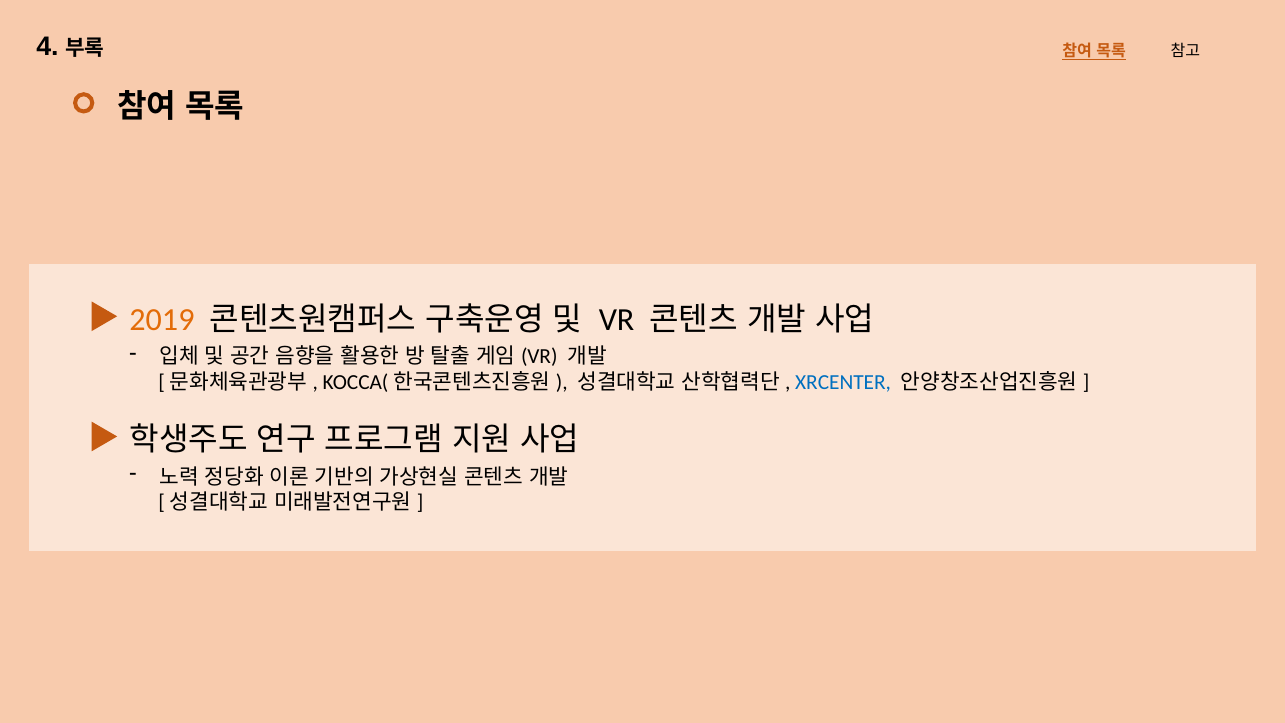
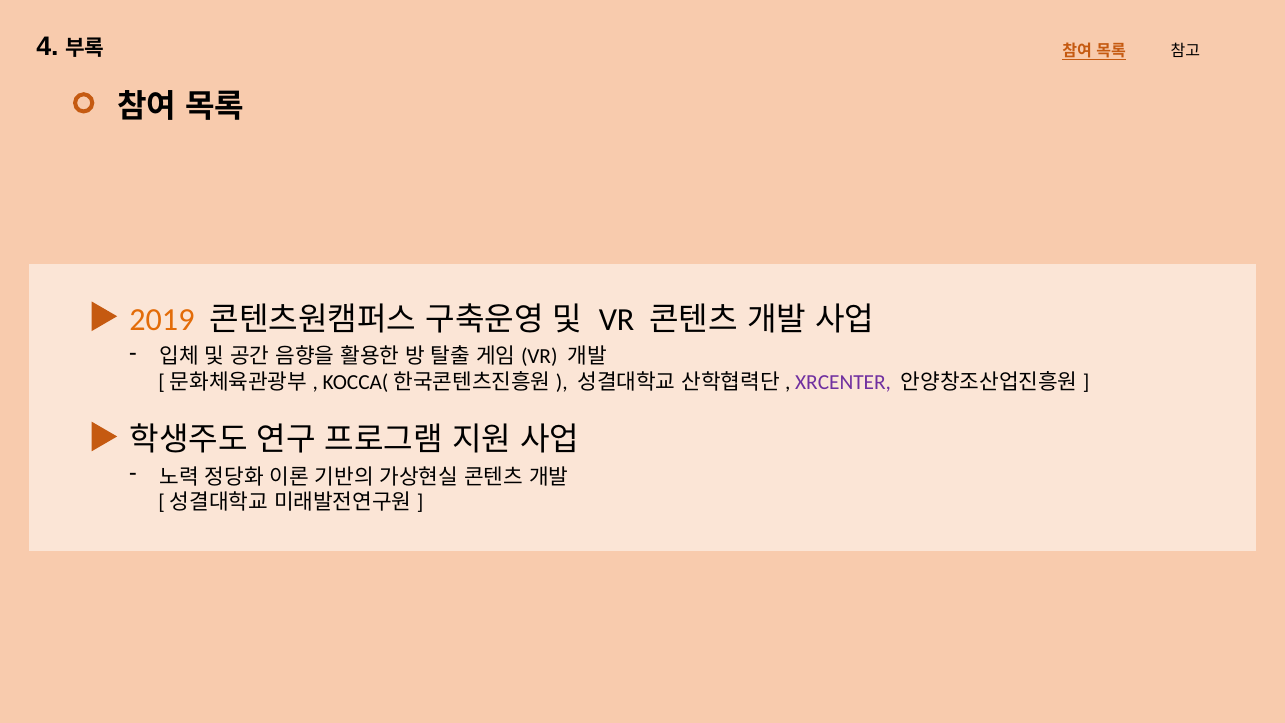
XRCENTER colour: blue -> purple
